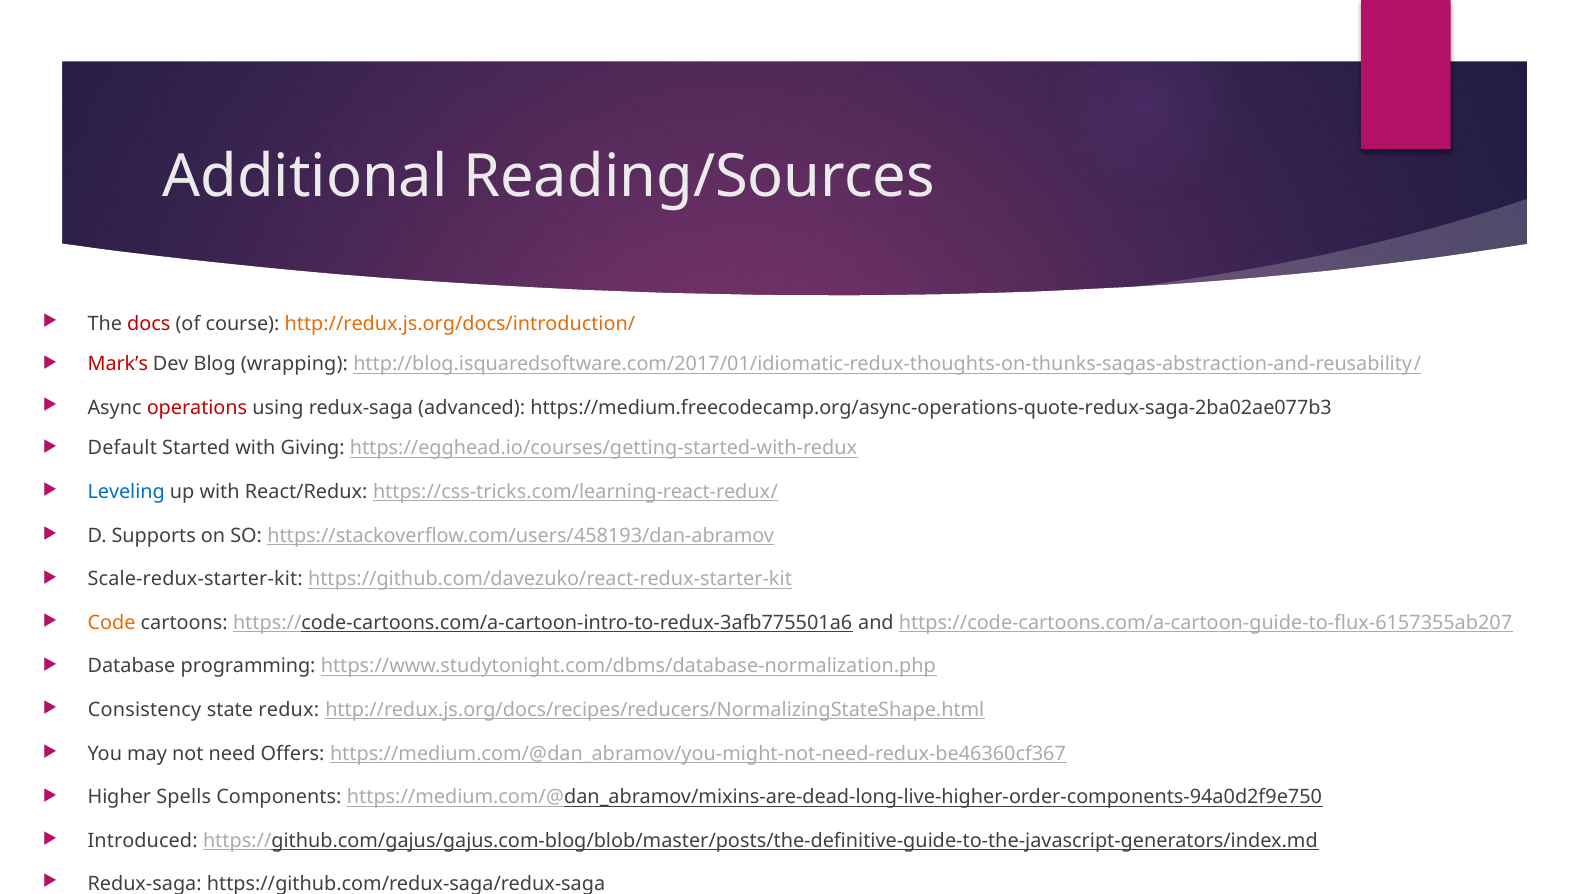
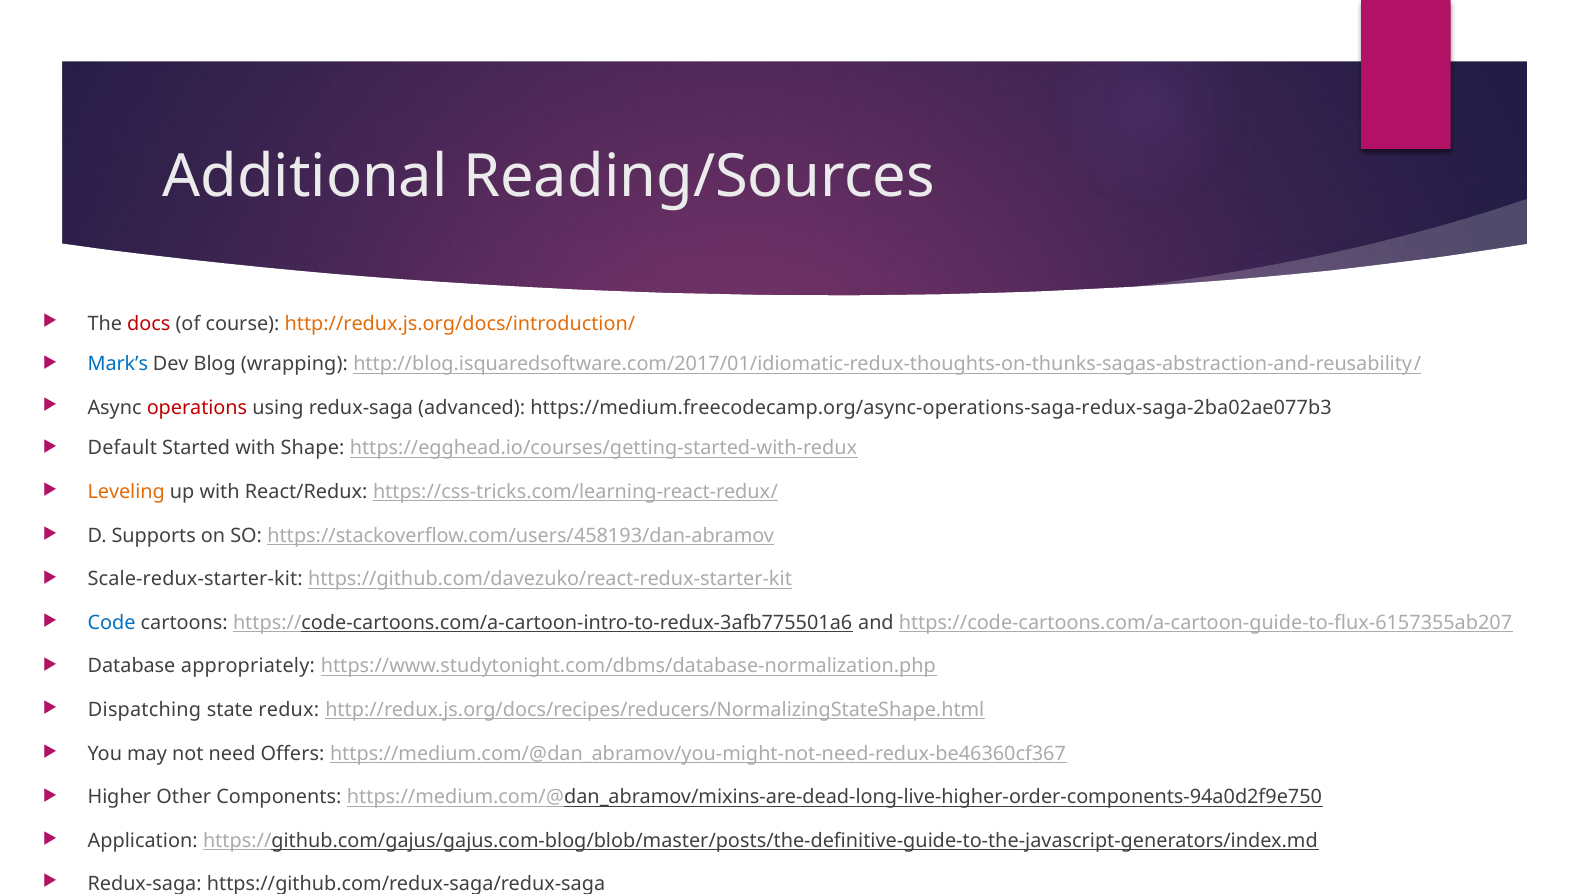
Mark’s colour: red -> blue
https://medium.freecodecamp.org/async-operations-quote-redux-saga-2ba02ae077b3: https://medium.freecodecamp.org/async-operations-quote-redux-saga-2ba02ae077b3 -> https://medium.freecodecamp.org/async-operations-saga-redux-saga-2ba02ae077b3
Giving: Giving -> Shape
Leveling colour: blue -> orange
Code colour: orange -> blue
programming: programming -> appropriately
Consistency: Consistency -> Dispatching
Spells: Spells -> Other
Introduced: Introduced -> Application
